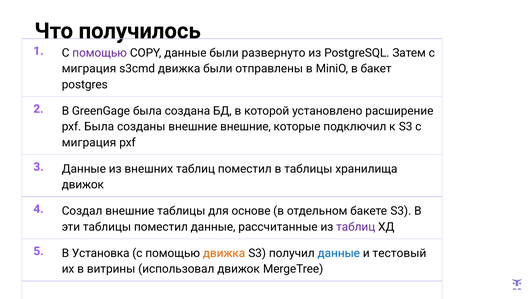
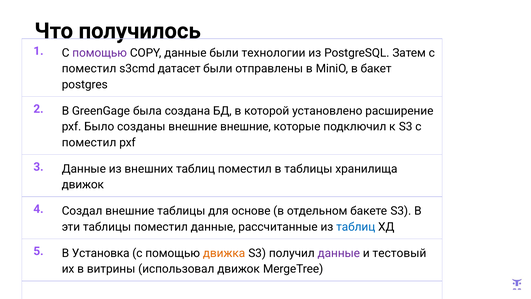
развернуто: развернуто -> технологии
миграция at (89, 69): миграция -> поместил
s3cmd движка: движка -> датасет
pxf Была: Была -> Было
миграция at (89, 142): миграция -> поместил
таблиц at (356, 227) colour: purple -> blue
данные at (339, 253) colour: blue -> purple
